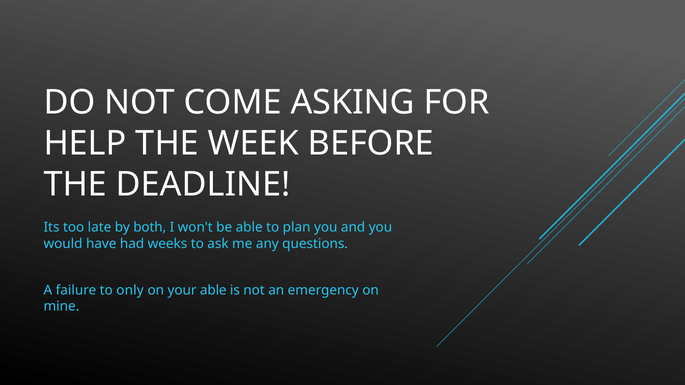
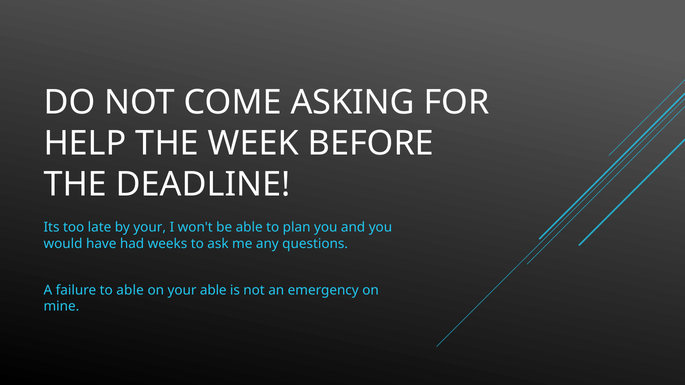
by both: both -> your
to only: only -> able
